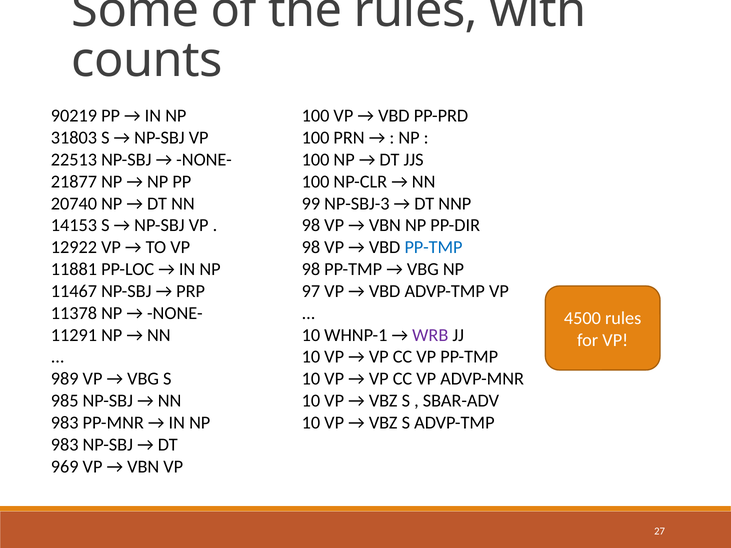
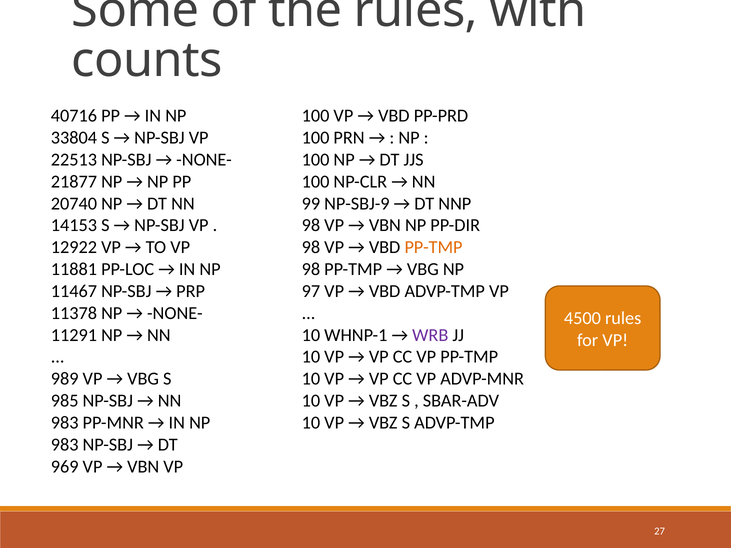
90219: 90219 -> 40716
31803: 31803 -> 33804
NP-SBJ-3: NP-SBJ-3 -> NP-SBJ-9
PP-TMP at (433, 247) colour: blue -> orange
